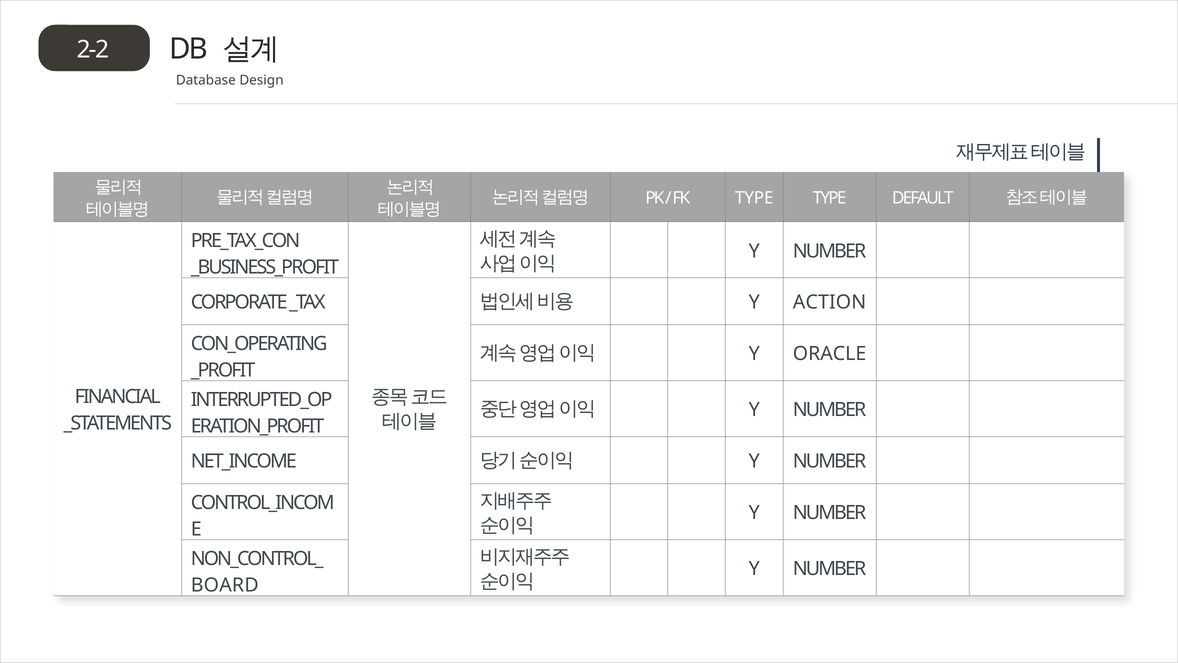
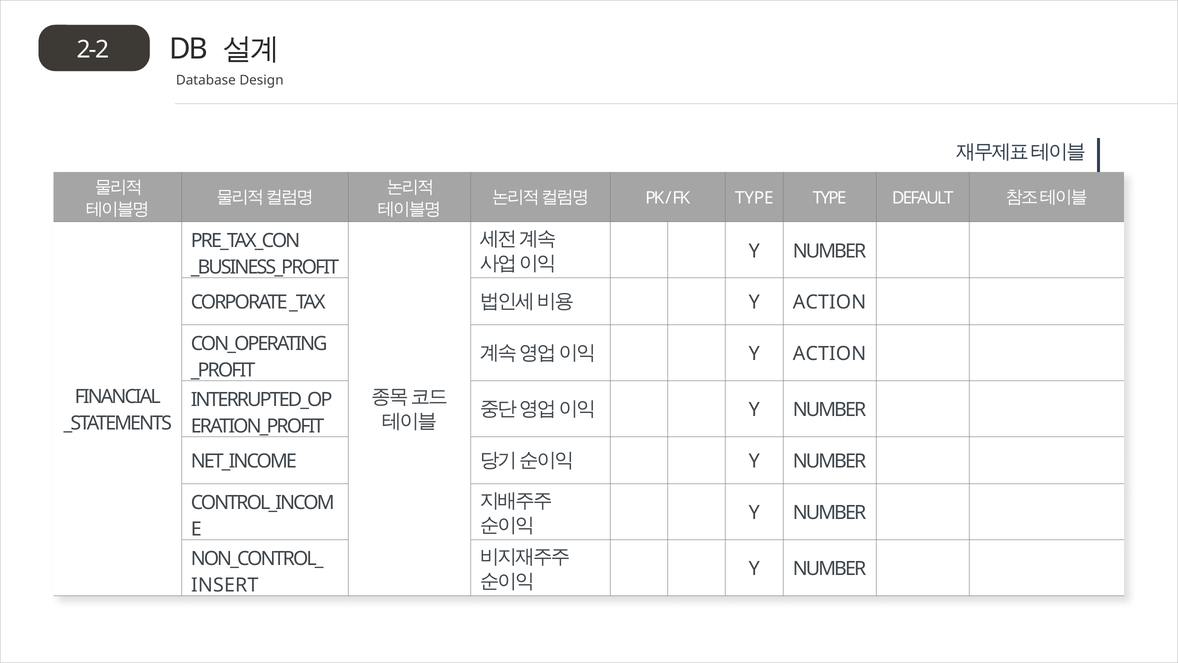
ORACLE at (830, 354): ORACLE -> ACTION
BOARD: BOARD -> INSERT
